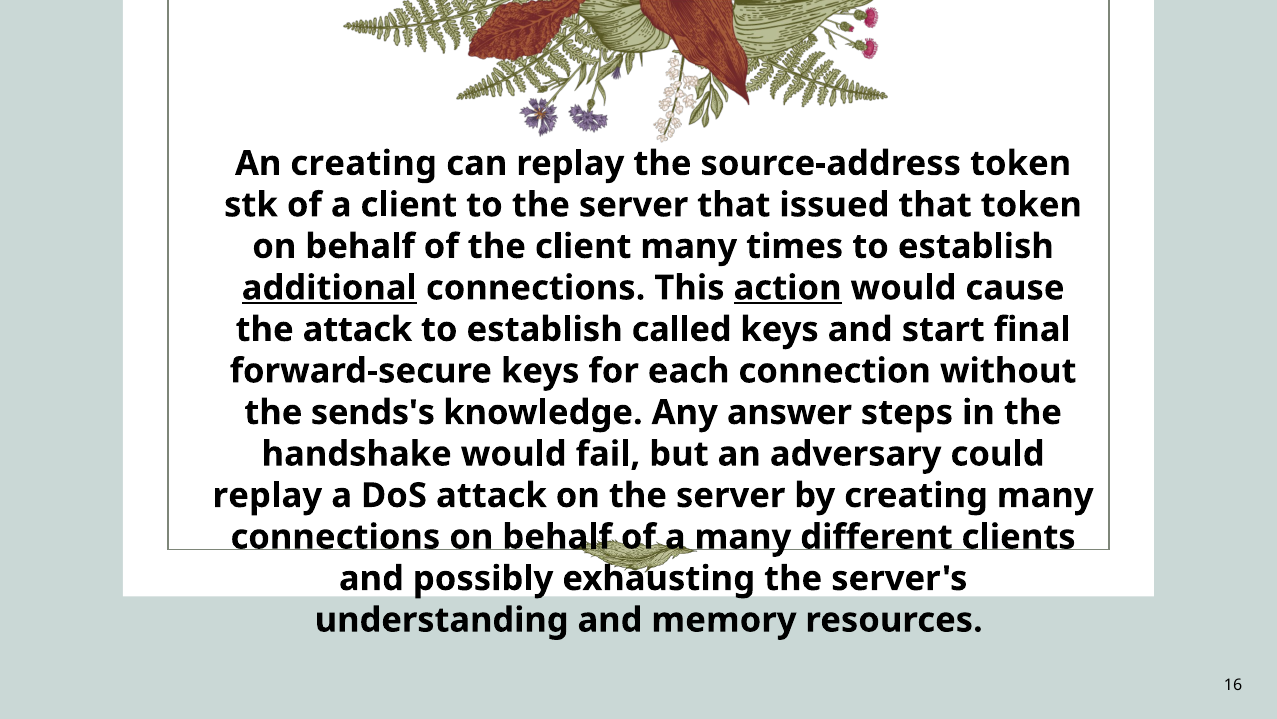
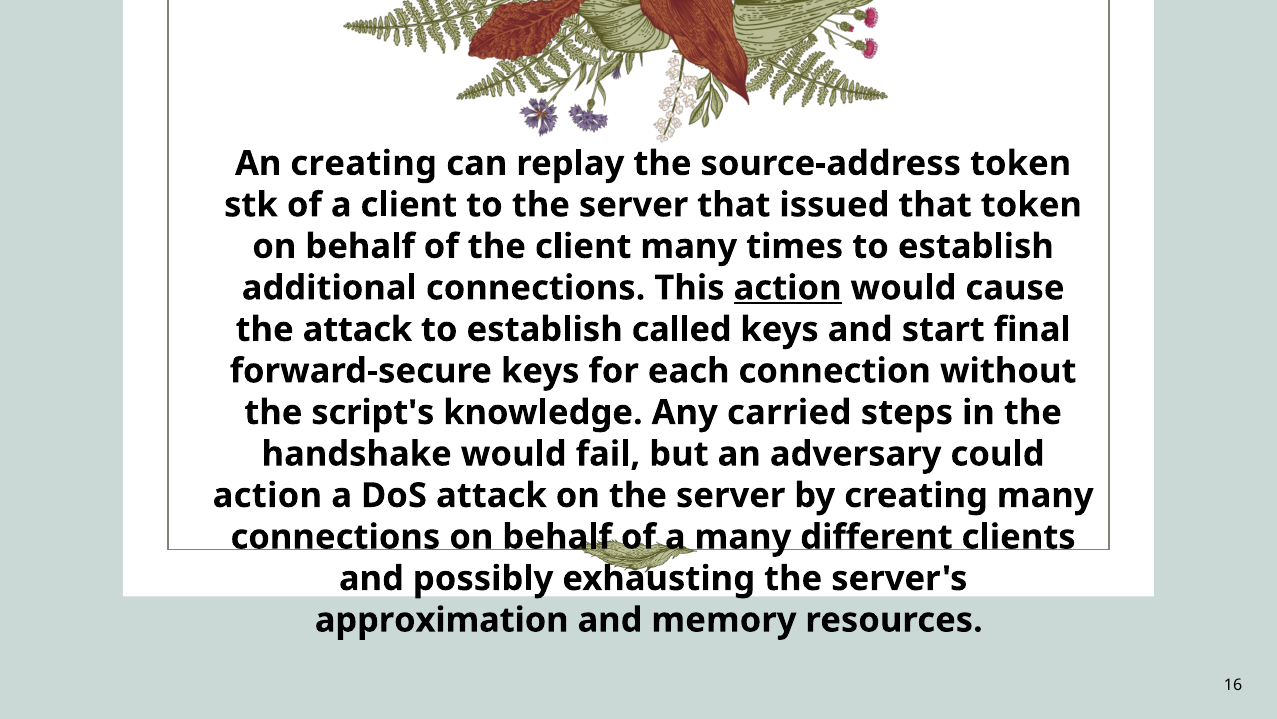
additional underline: present -> none
sends's: sends's -> script's
answer: answer -> carried
replay at (267, 495): replay -> action
understanding: understanding -> approximation
